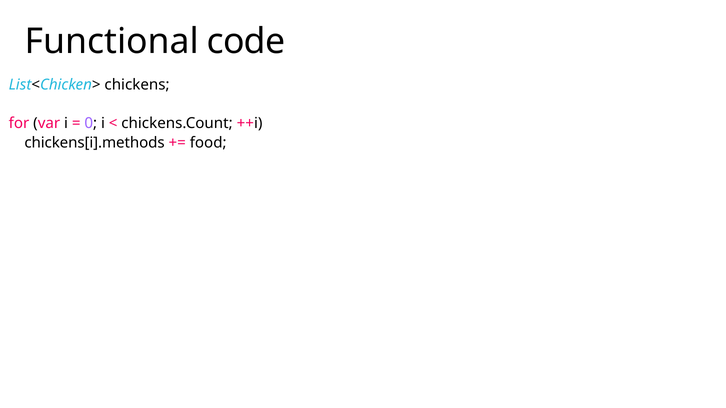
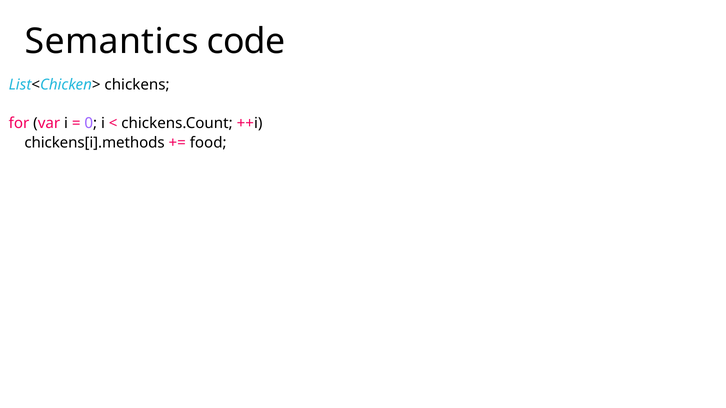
Functional: Functional -> Semantics
